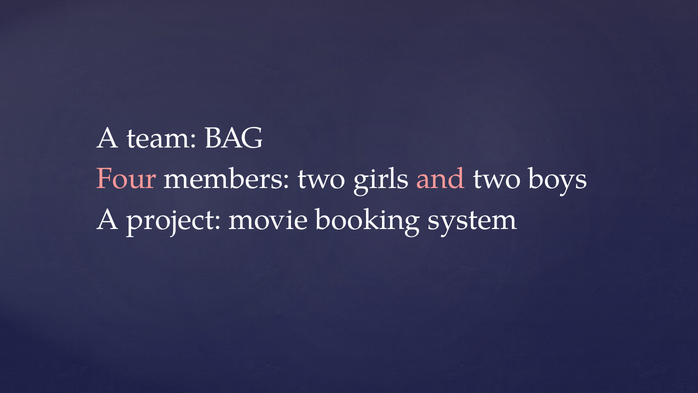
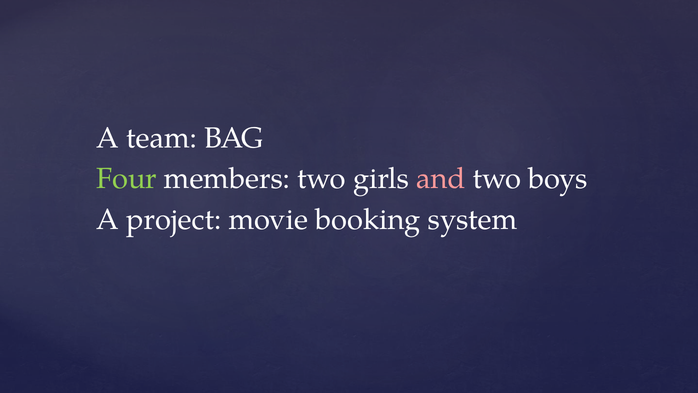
Four colour: pink -> light green
